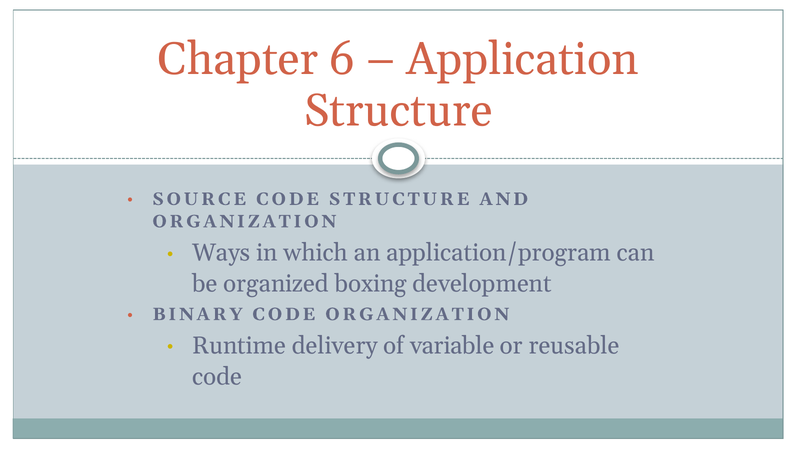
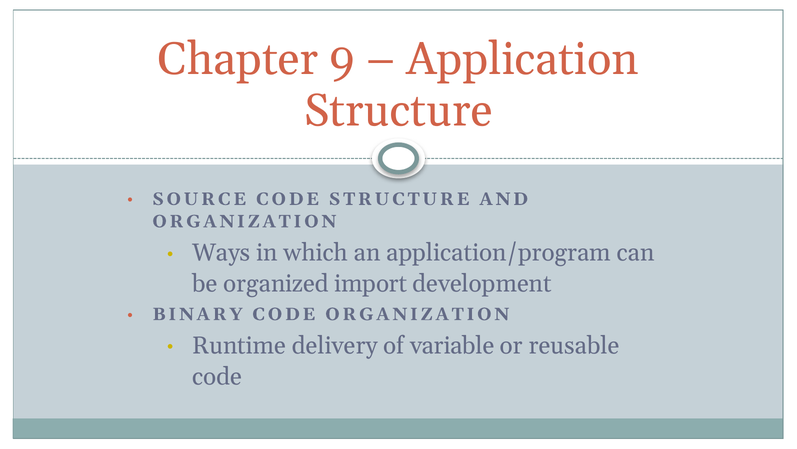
6: 6 -> 9
boxing: boxing -> import
